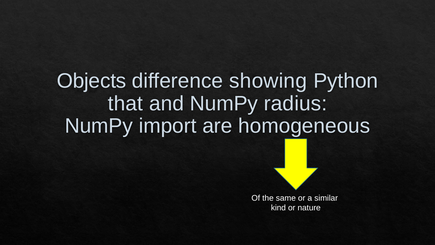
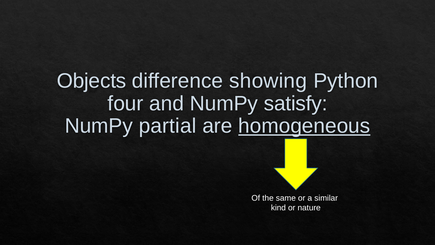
that: that -> four
radius: radius -> satisfy
import: import -> partial
homogeneous underline: none -> present
